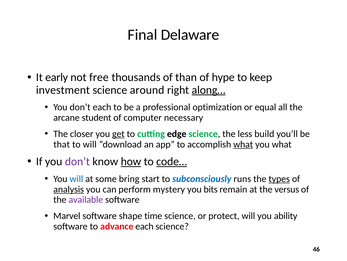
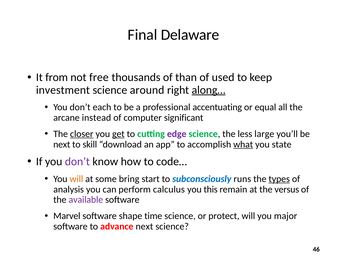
early: early -> from
hype: hype -> used
optimization: optimization -> accentuating
student: student -> instead
necessary: necessary -> significant
closer underline: none -> present
edge colour: black -> purple
build: build -> large
that at (62, 144): that -> next
to will: will -> skill
you what: what -> state
how underline: present -> none
code… underline: present -> none
will at (76, 178) colour: blue -> orange
analysis underline: present -> none
mystery: mystery -> calculus
bits: bits -> this
ability: ability -> major
advance each: each -> next
